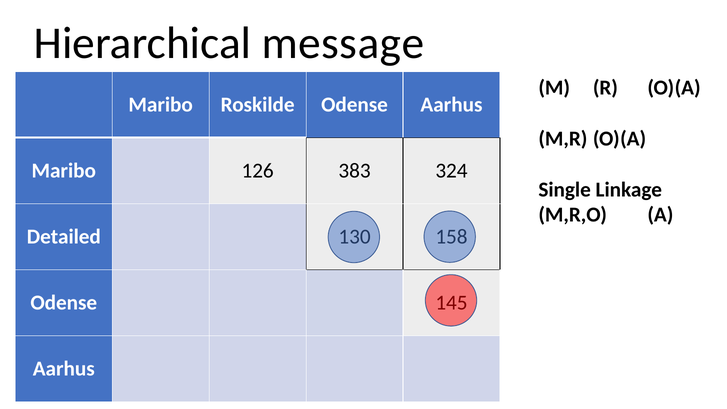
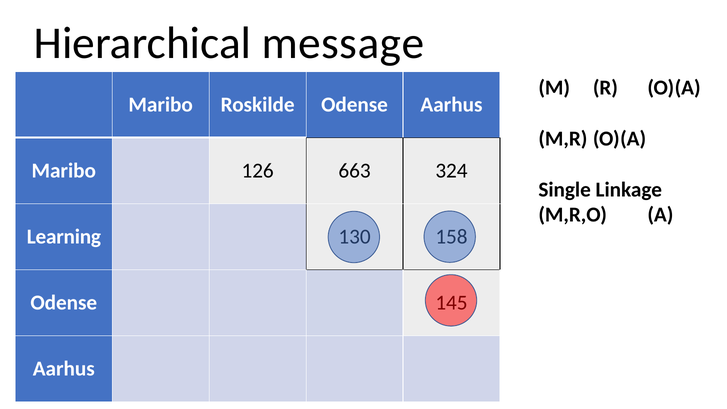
383: 383 -> 663
Detailed: Detailed -> Learning
